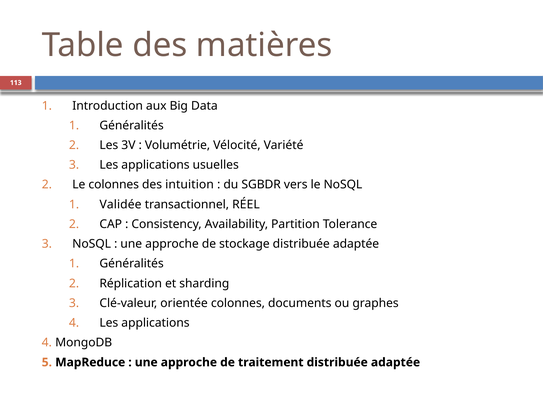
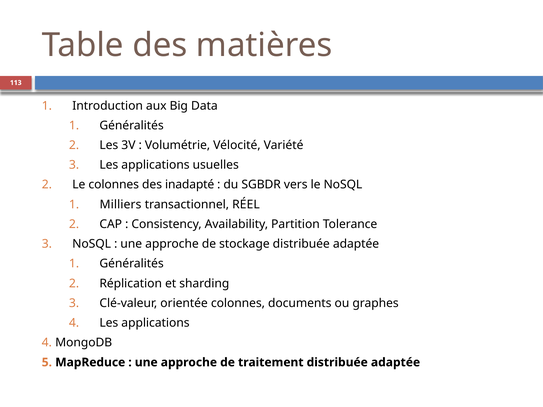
intuition: intuition -> inadapté
Validée: Validée -> Milliers
